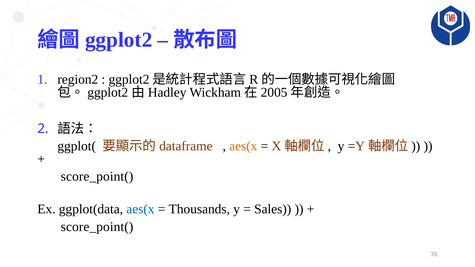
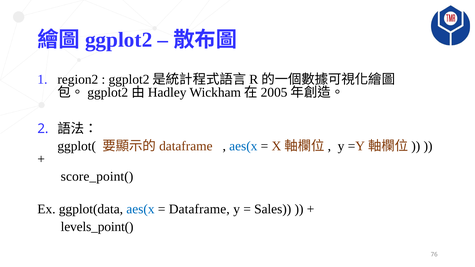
aes(x at (243, 146) colour: orange -> blue
Thousands: Thousands -> Dataframe
score_point( at (97, 227): score_point( -> levels_point(
